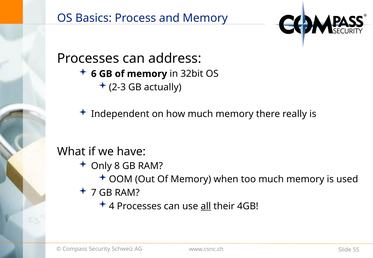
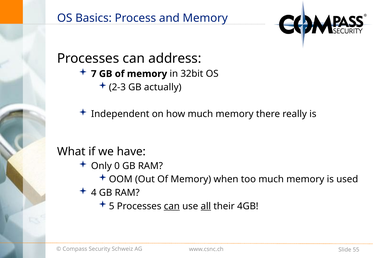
6: 6 -> 7
8: 8 -> 0
7: 7 -> 4
4: 4 -> 5
can at (172, 206) underline: none -> present
